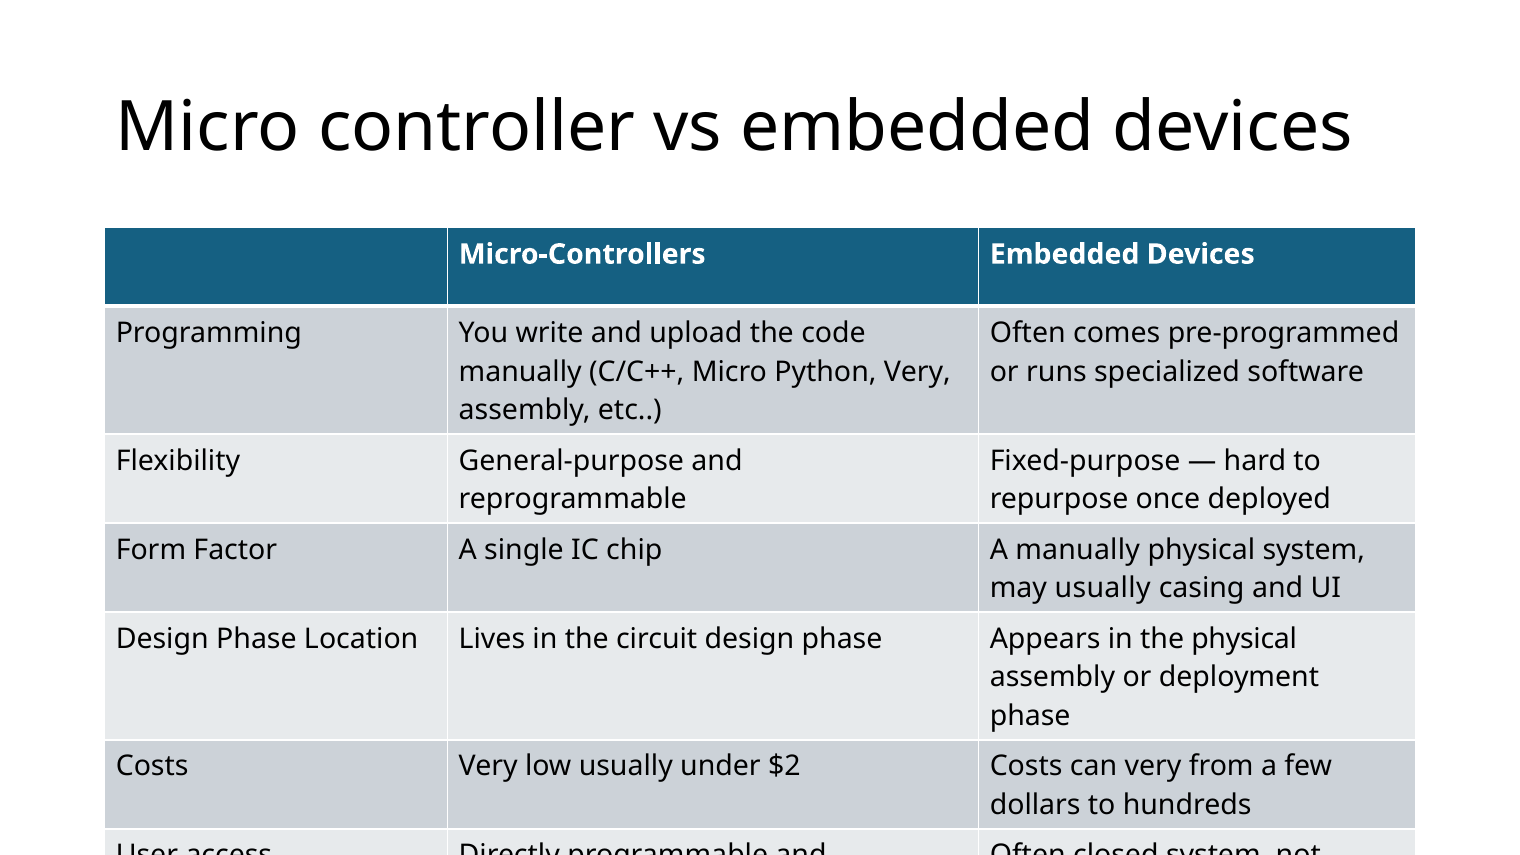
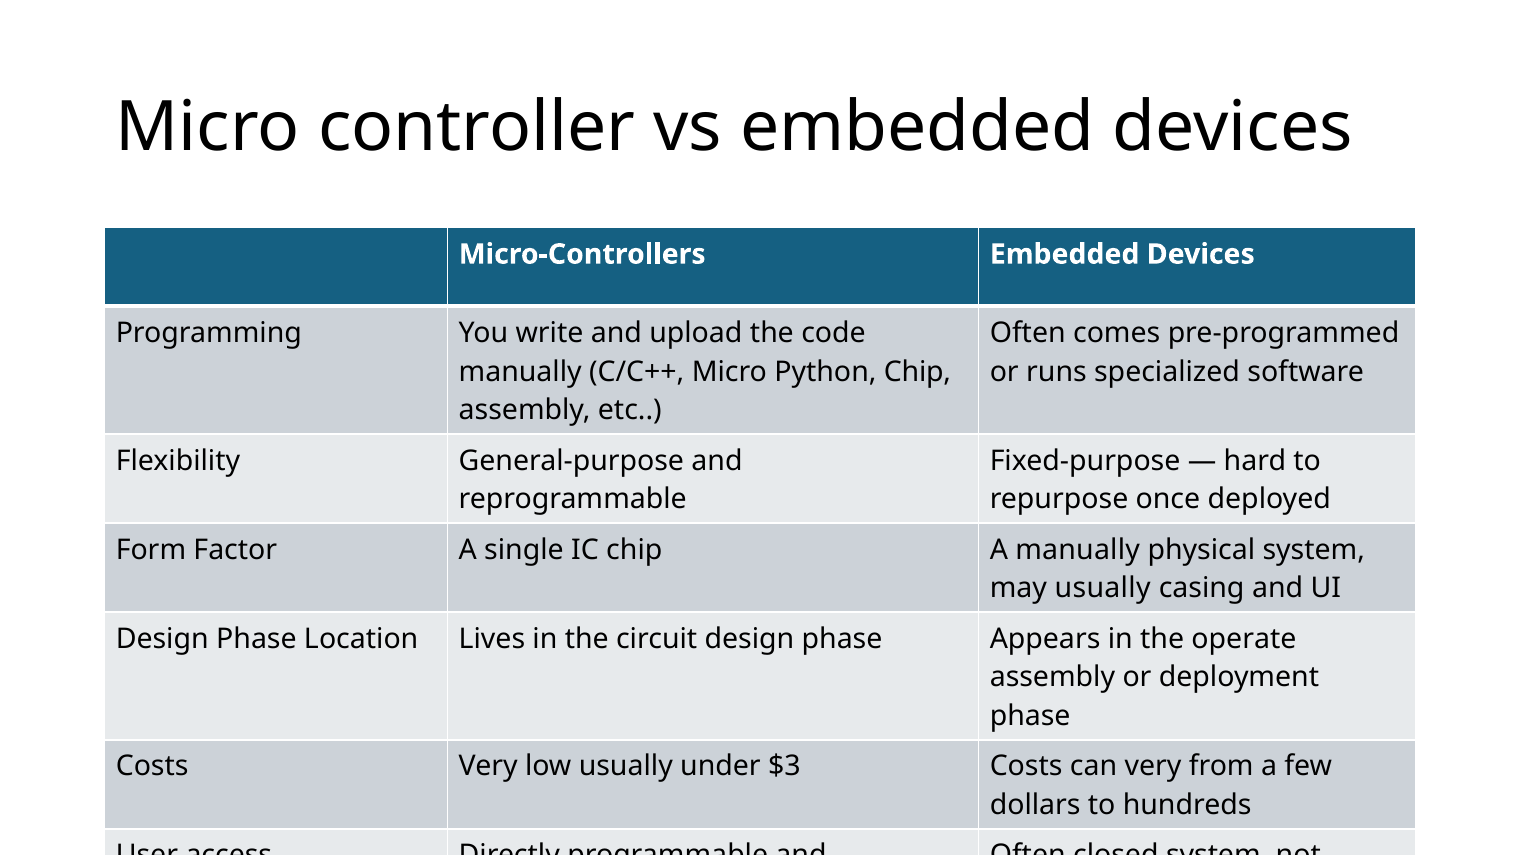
Python Very: Very -> Chip
the physical: physical -> operate
$2: $2 -> $3
